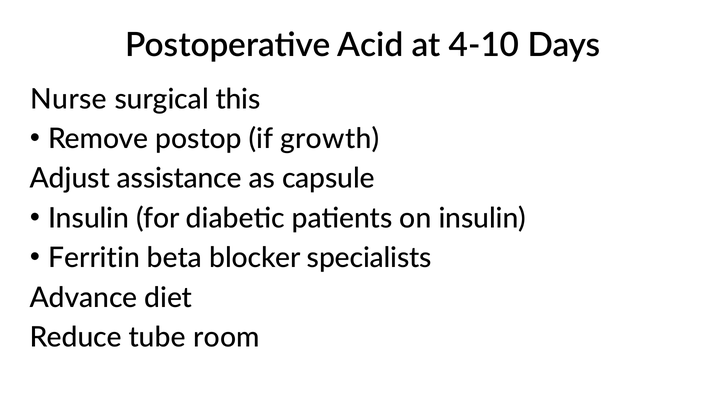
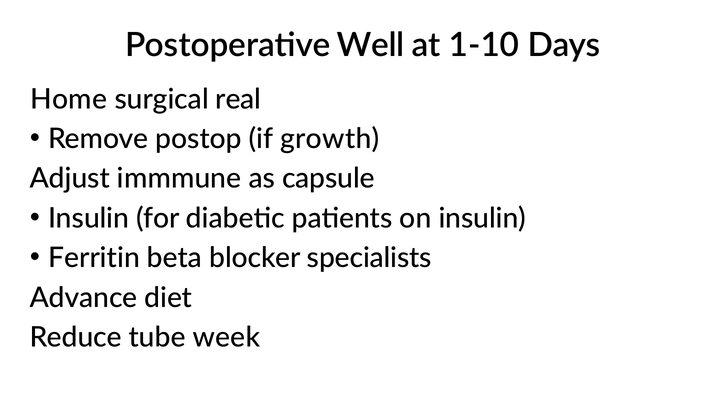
Acid: Acid -> Well
4-10: 4-10 -> 1-10
Nurse: Nurse -> Home
this: this -> real
assistance: assistance -> immmune
room: room -> week
